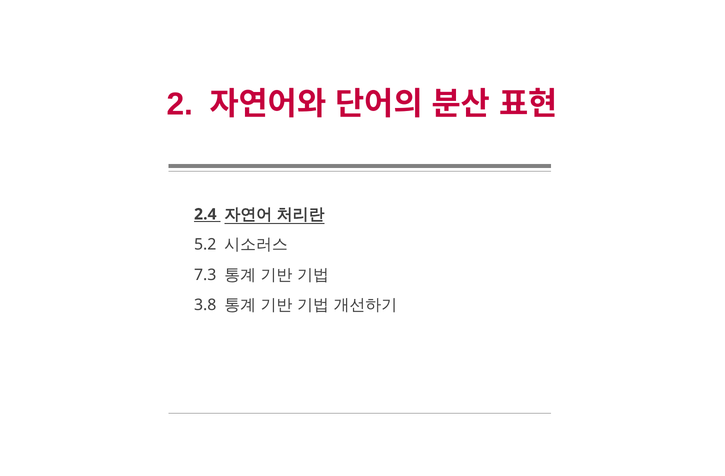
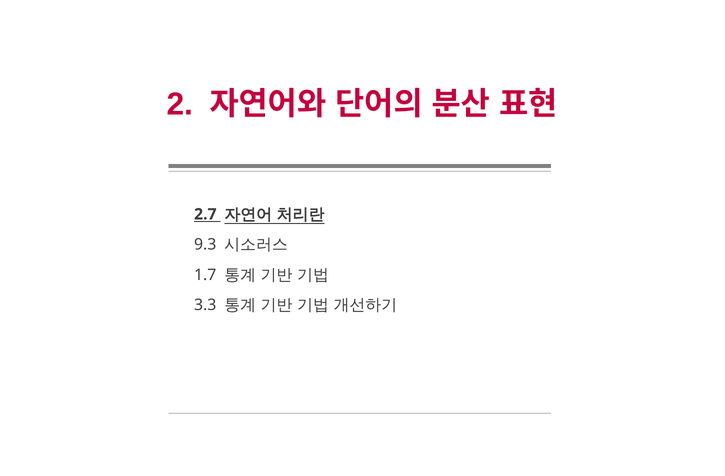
2.4: 2.4 -> 2.7
5.2: 5.2 -> 9.3
7.3: 7.3 -> 1.7
3.8: 3.8 -> 3.3
